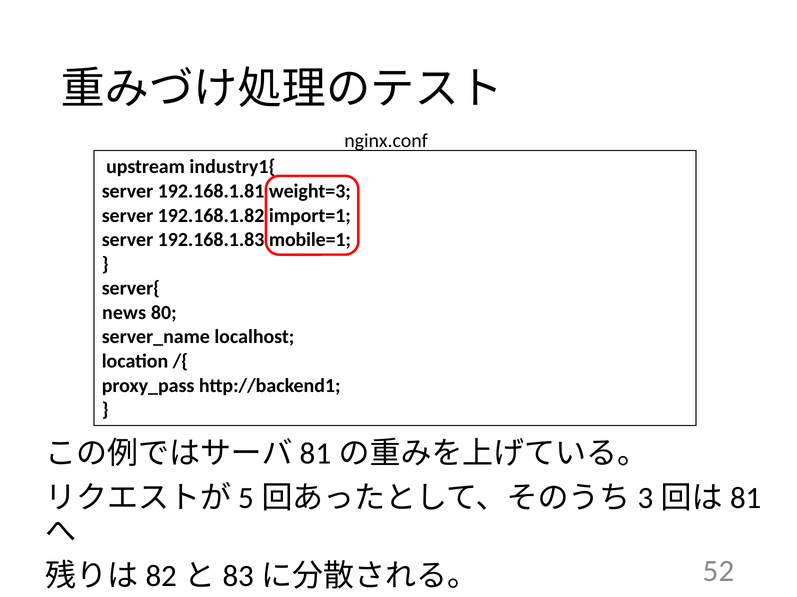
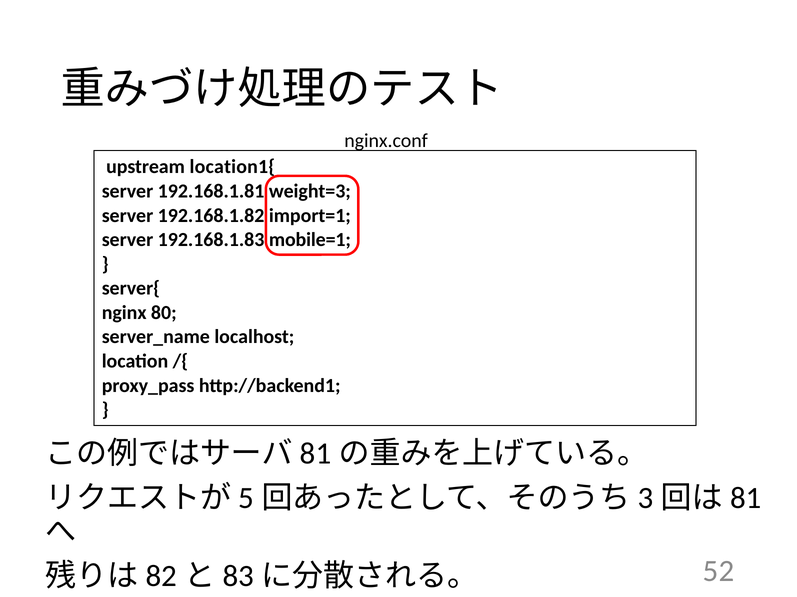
industry1{: industry1{ -> location1{
news: news -> nginx
